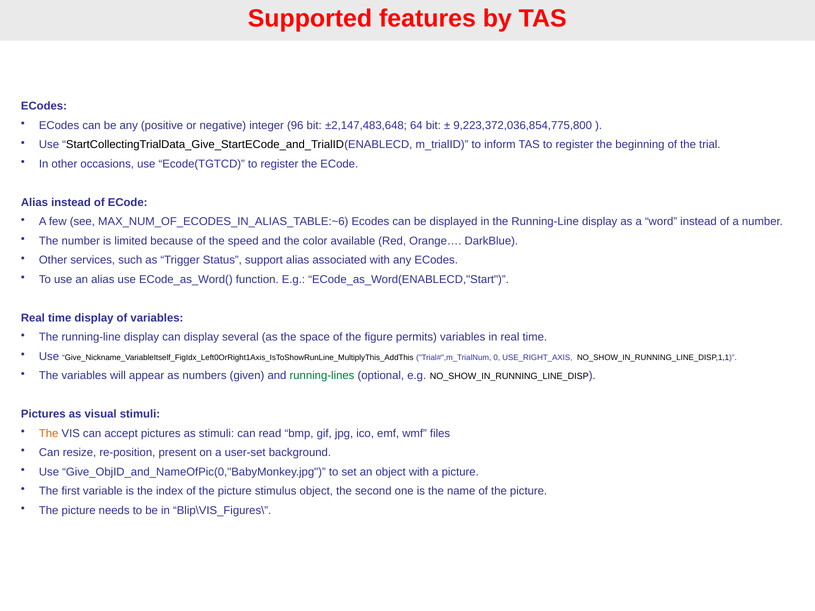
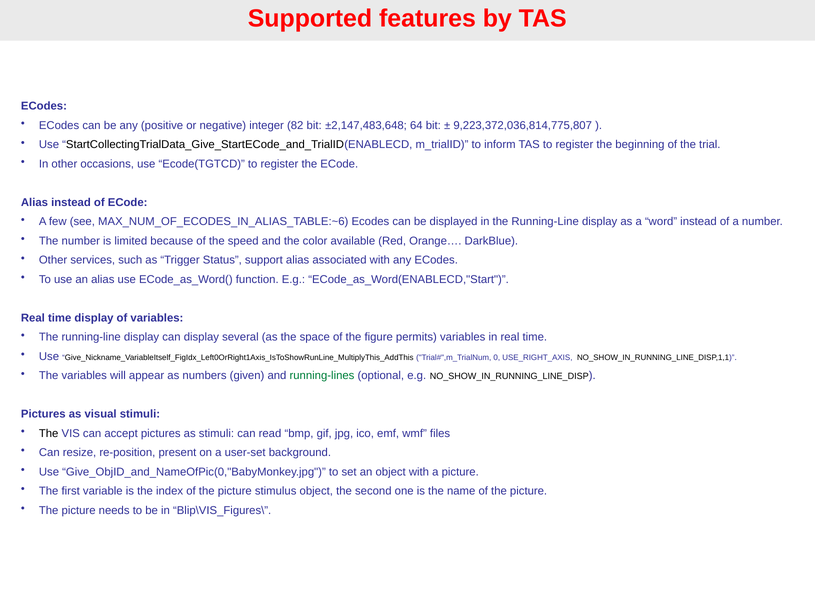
96: 96 -> 82
9,223,372,036,854,775,800: 9,223,372,036,854,775,800 -> 9,223,372,036,814,775,807
The at (49, 434) colour: orange -> black
